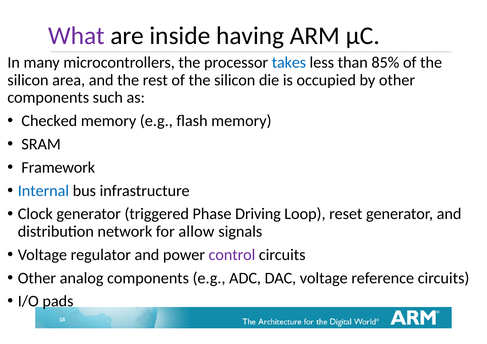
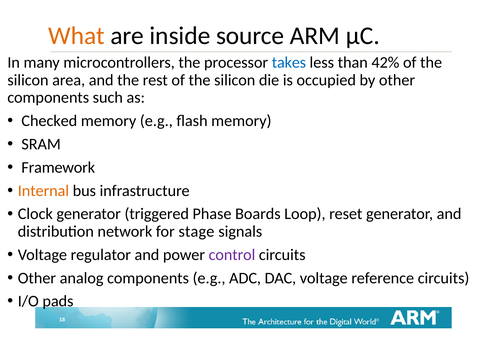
What colour: purple -> orange
having: having -> source
85%: 85% -> 42%
Internal colour: blue -> orange
Driving: Driving -> Boards
allow: allow -> stage
